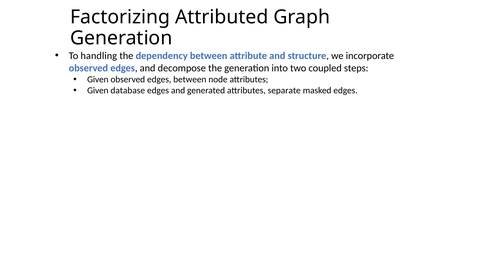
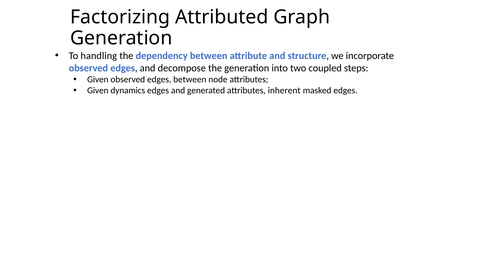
database: database -> dynamics
separate: separate -> inherent
